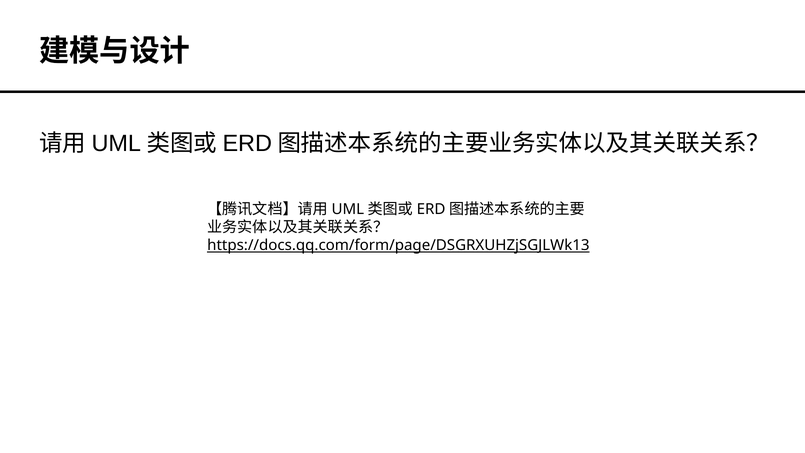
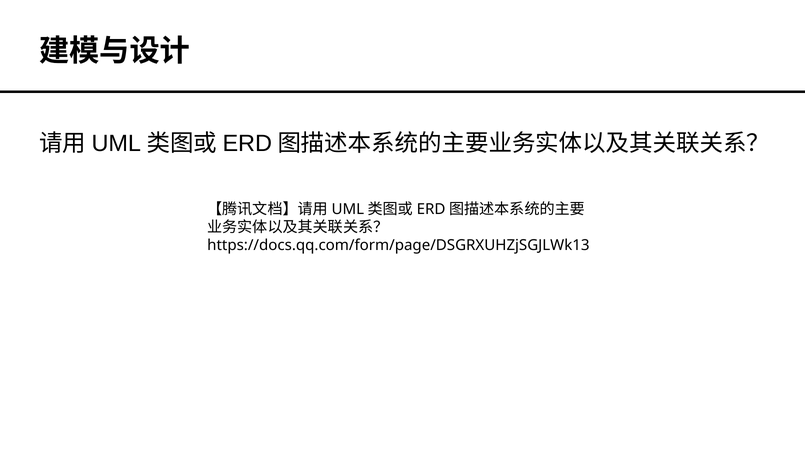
https://docs.qq.com/form/page/DSGRXUHZjSGJLWk13 underline: present -> none
